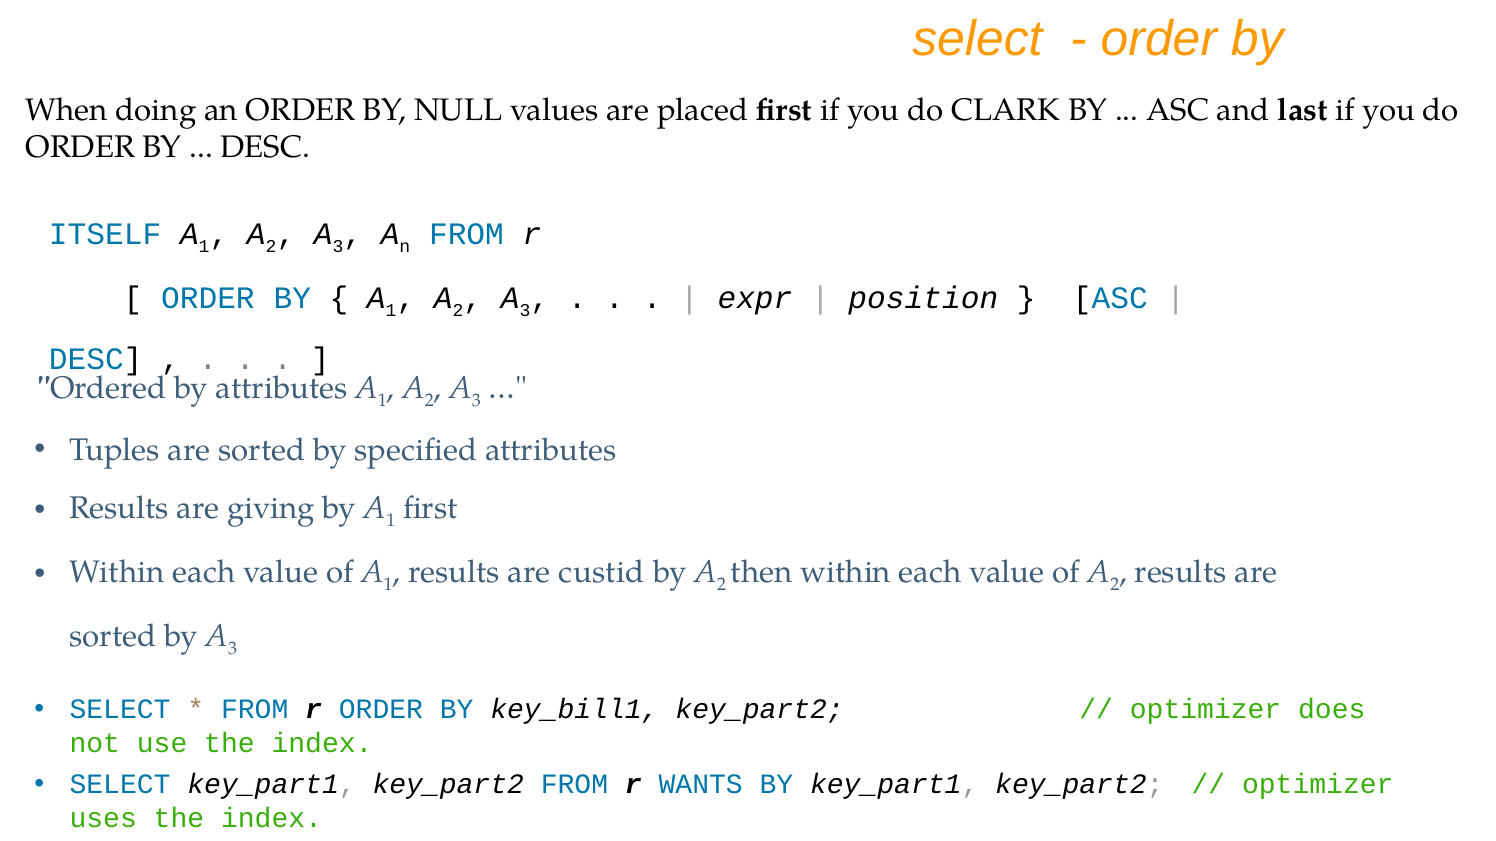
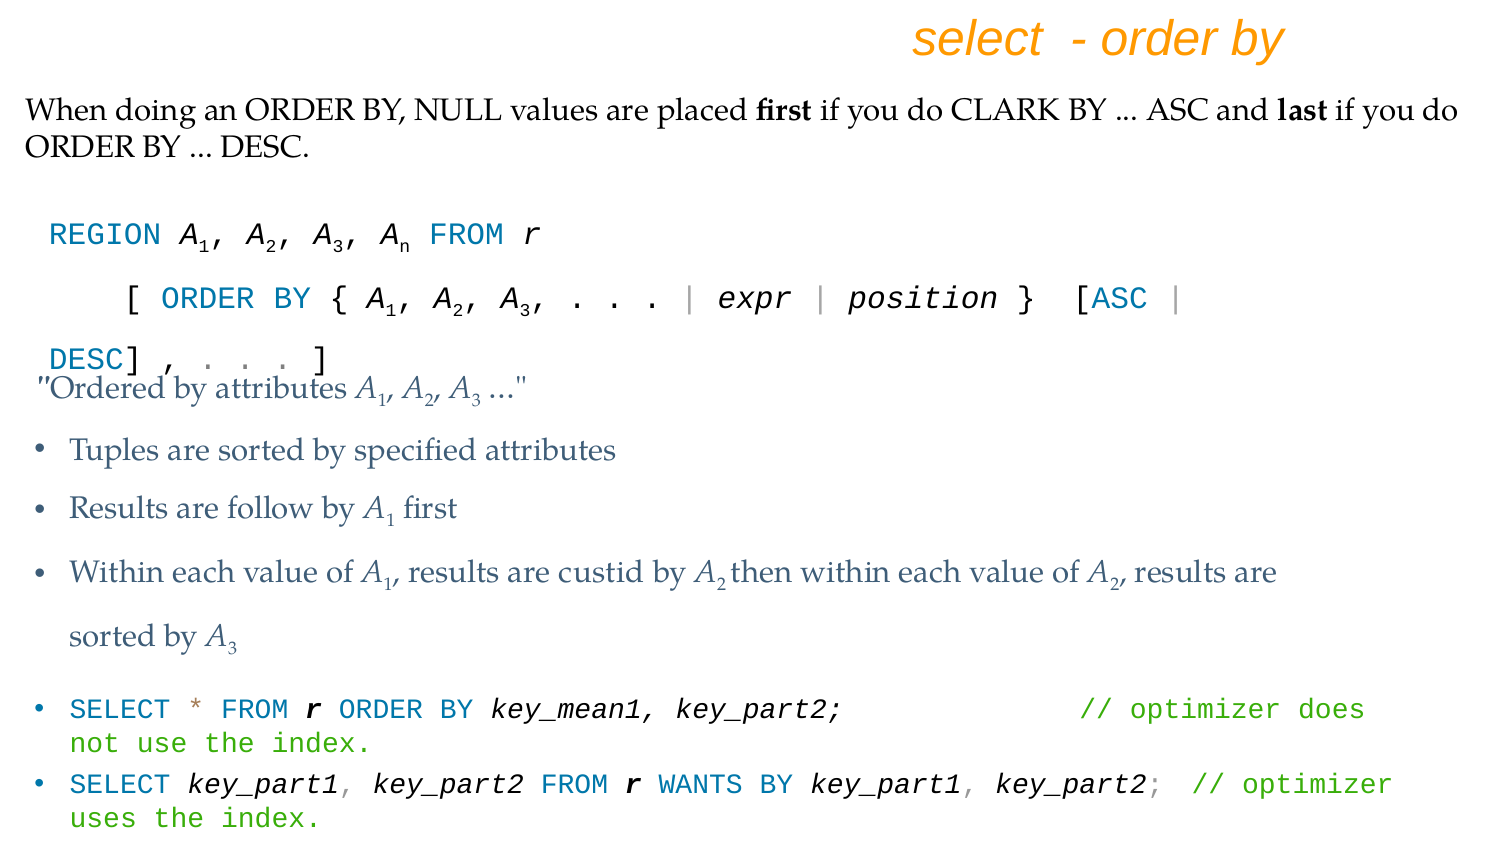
ITSELF: ITSELF -> REGION
giving: giving -> follow
key_bill1: key_bill1 -> key_mean1
